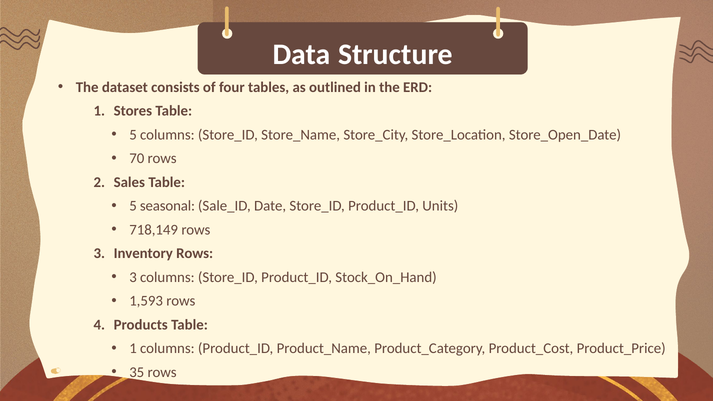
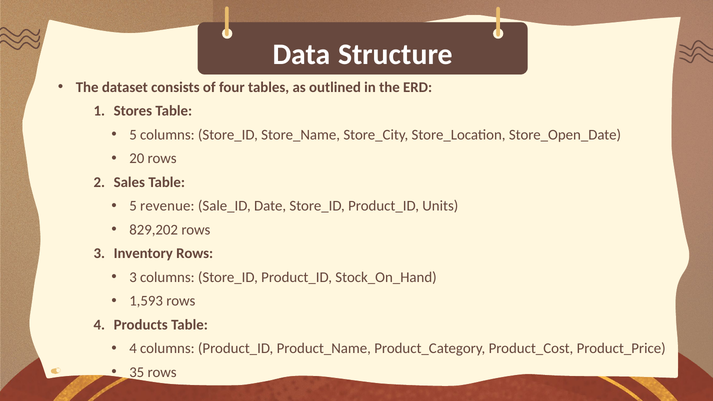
70: 70 -> 20
seasonal: seasonal -> revenue
718,149: 718,149 -> 829,202
1 at (133, 349): 1 -> 4
